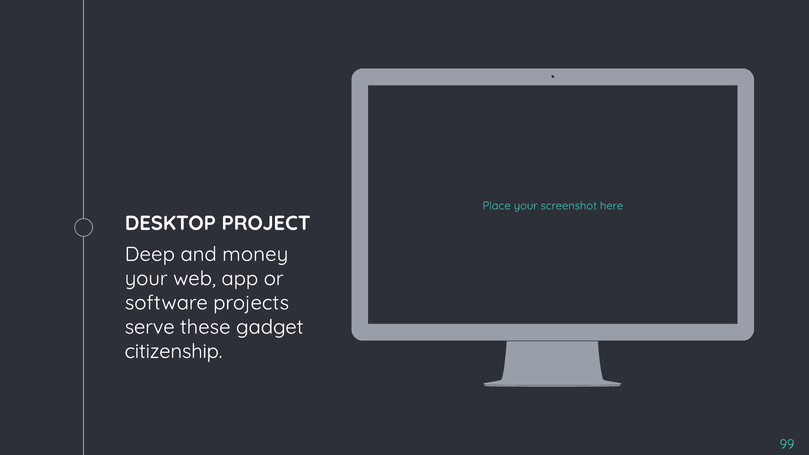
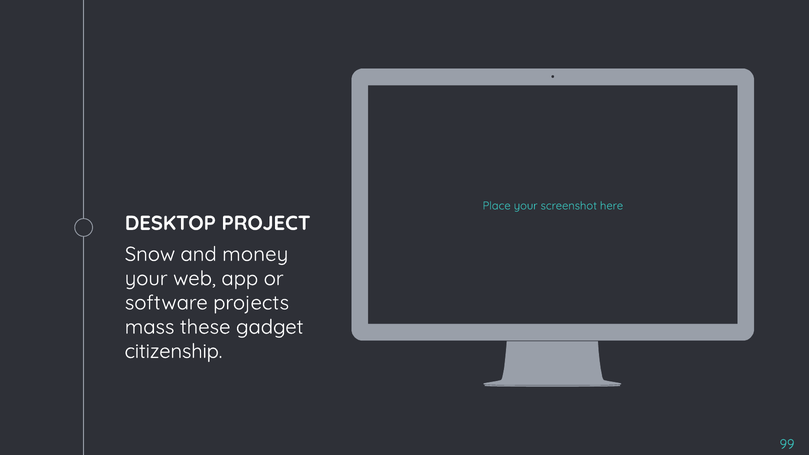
Deep: Deep -> Snow
serve: serve -> mass
